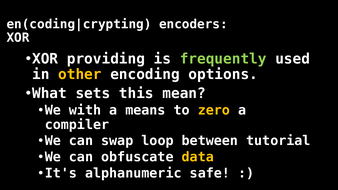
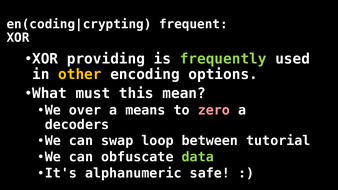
encoders: encoders -> frequent
sets: sets -> must
with: with -> over
zero colour: yellow -> pink
compiler: compiler -> decoders
data colour: yellow -> light green
